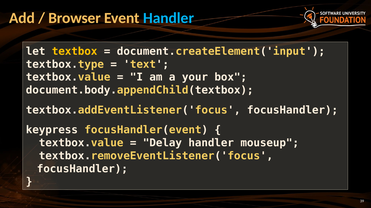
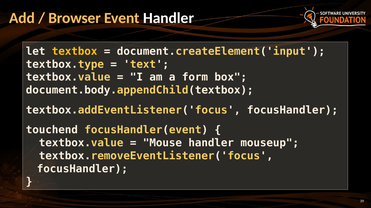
Handler at (169, 18) colour: light blue -> white
your: your -> form
keypress: keypress -> touchend
Delay: Delay -> Mouse
